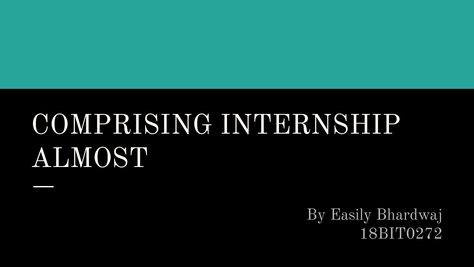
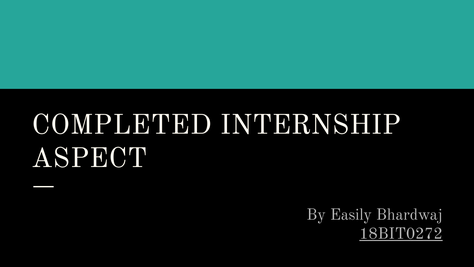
COMPRISING: COMPRISING -> COMPLETED
ALMOST: ALMOST -> ASPECT
18BIT0272 underline: none -> present
